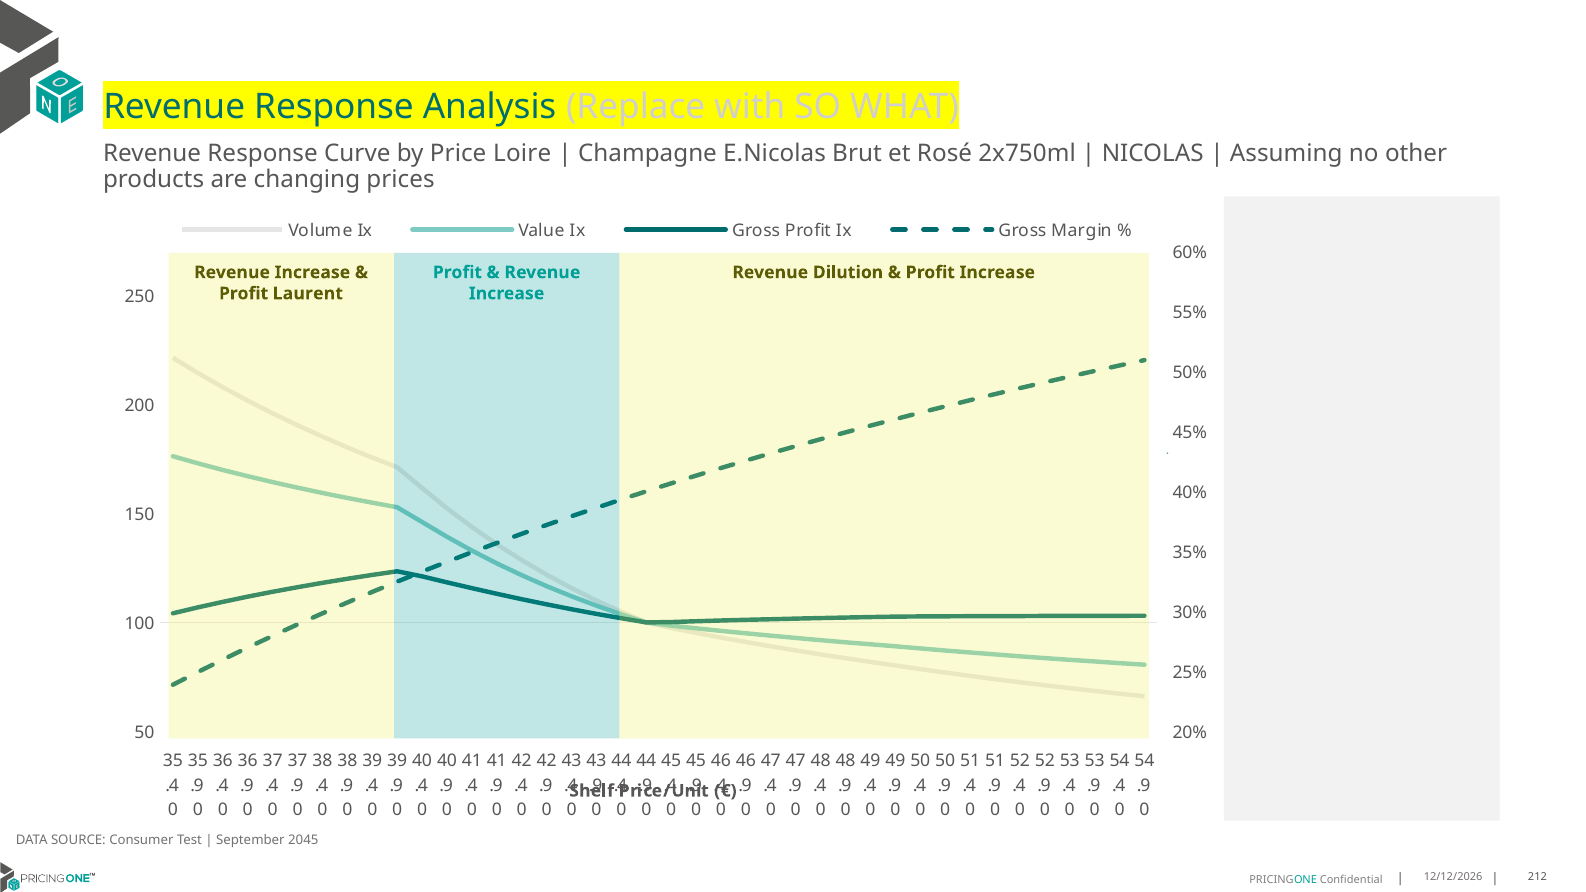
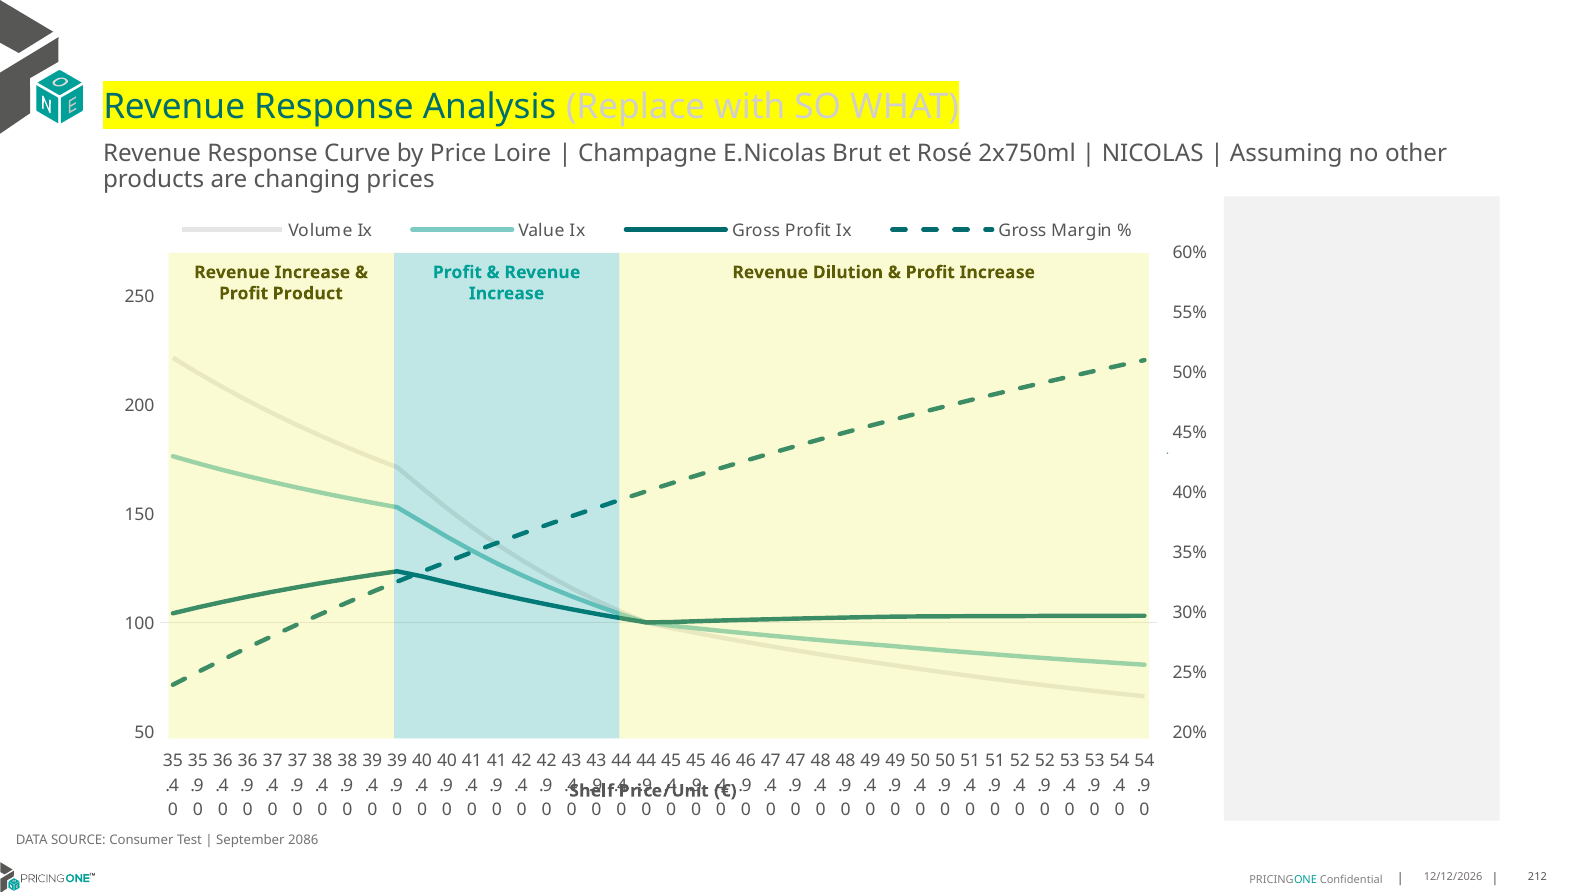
Laurent: Laurent -> Product
2045: 2045 -> 2086
